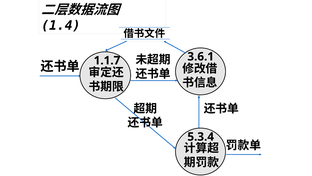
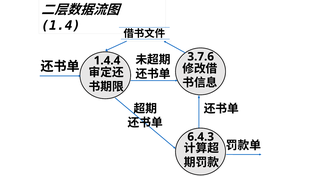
3.6.1: 3.6.1 -> 3.7.6
1.1.7: 1.1.7 -> 1.4.4
5.3.4: 5.3.4 -> 6.4.3
